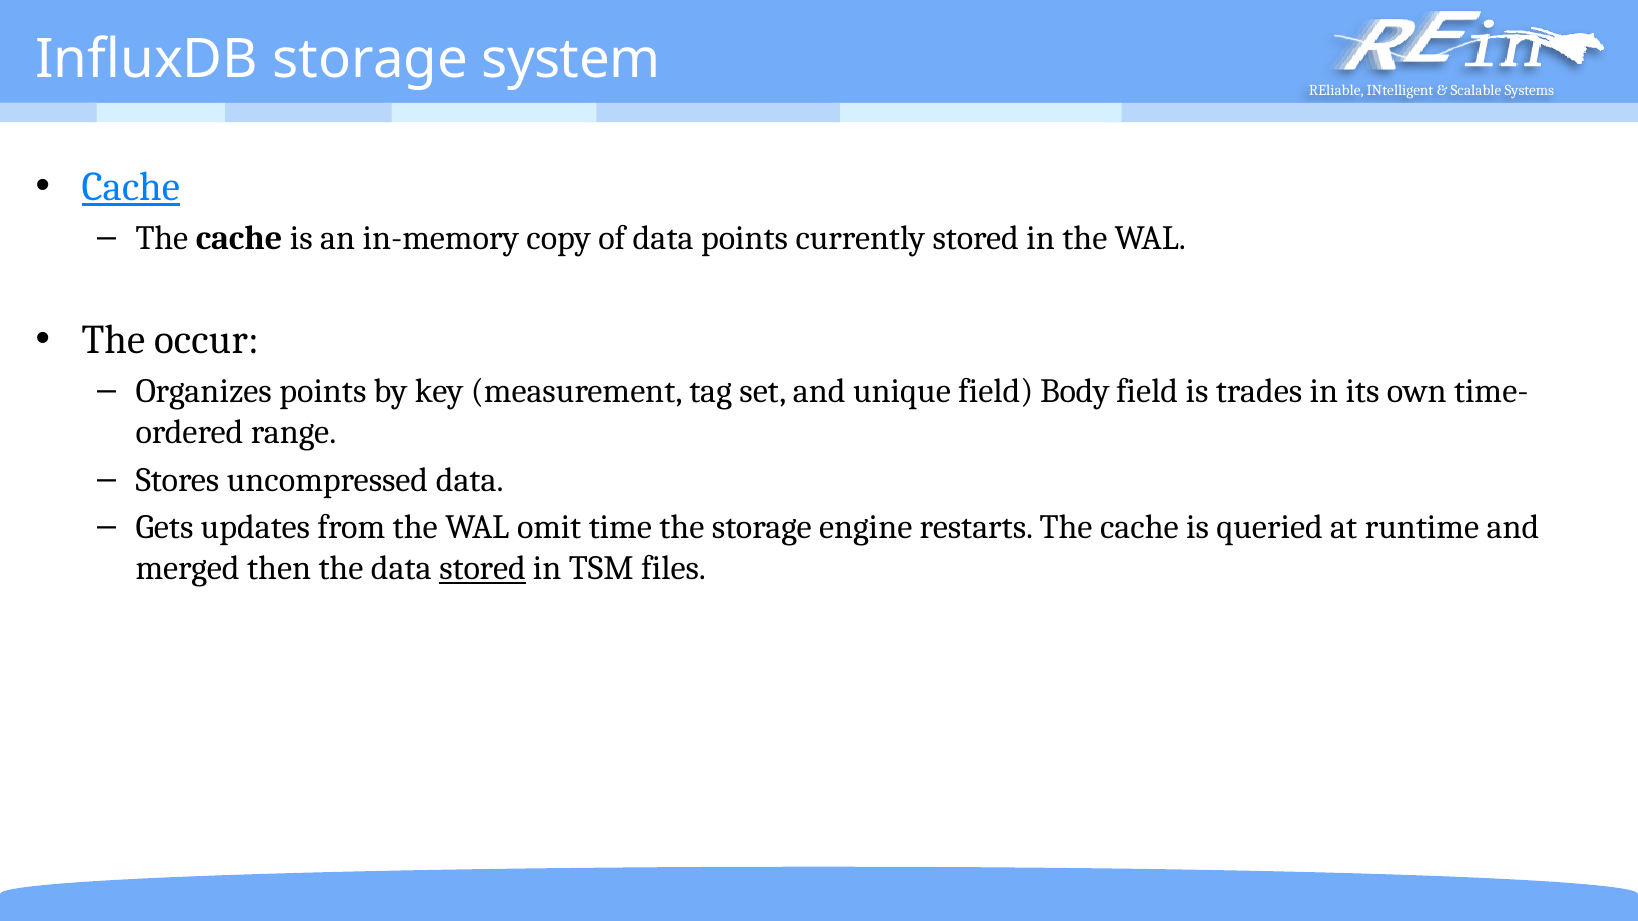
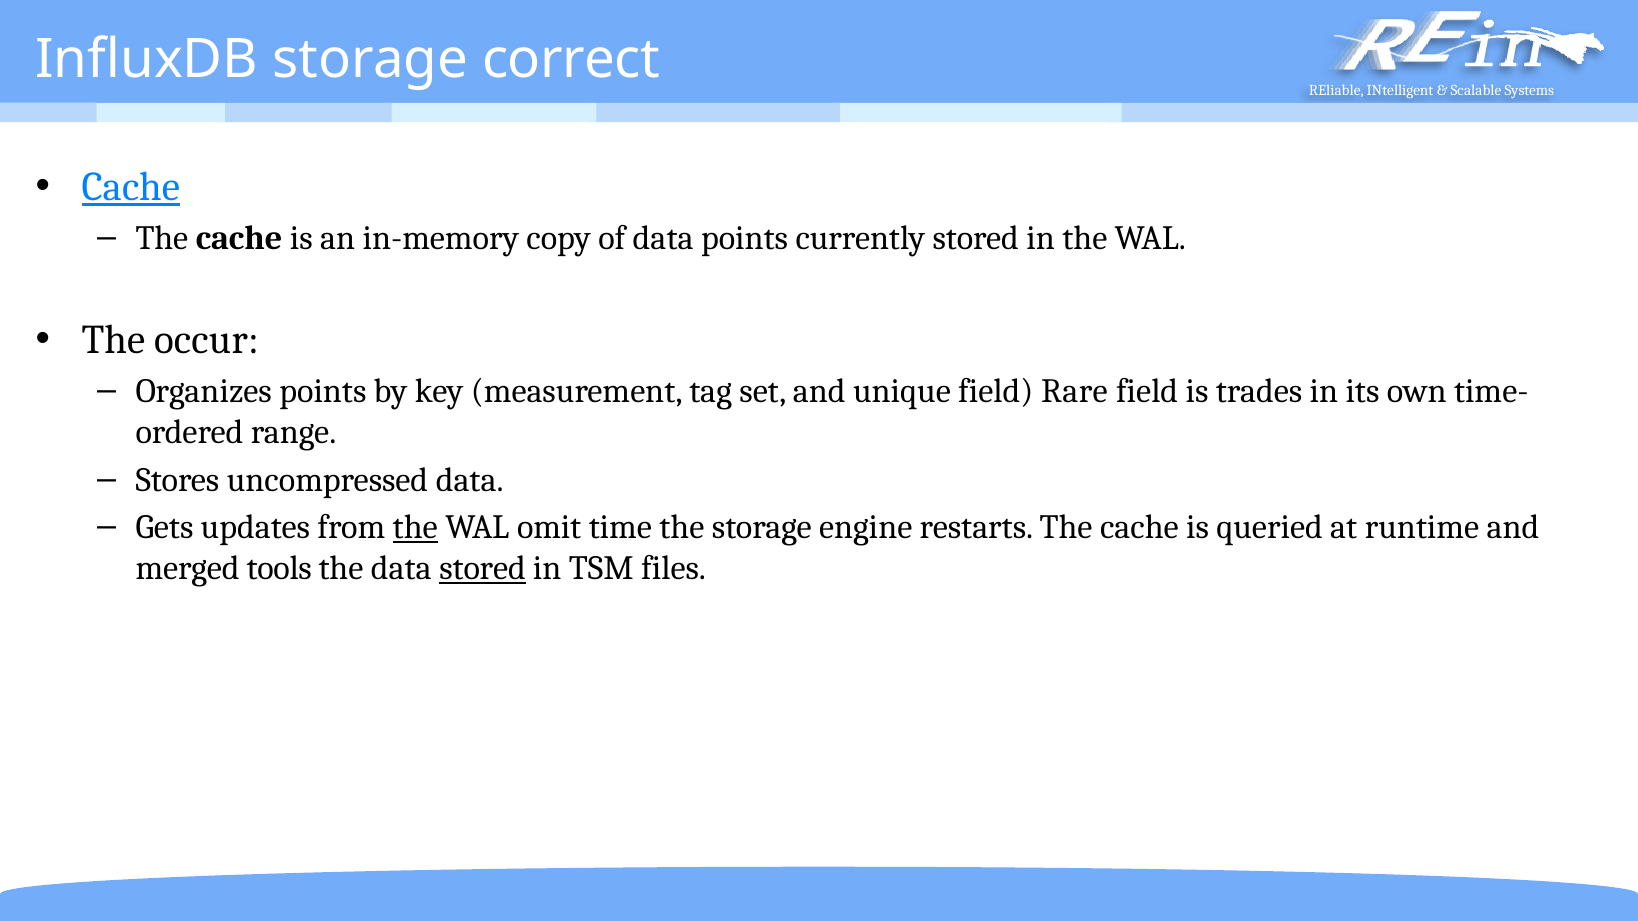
system: system -> correct
Body: Body -> Rare
the at (415, 528) underline: none -> present
then: then -> tools
